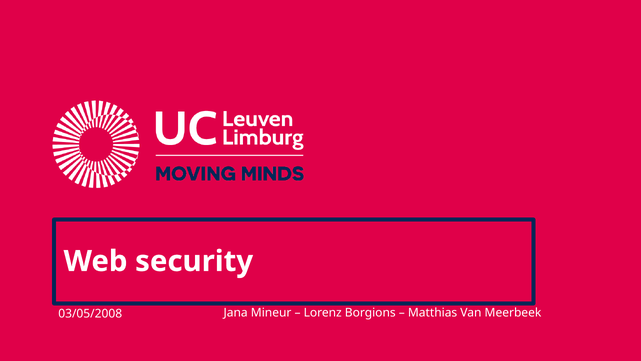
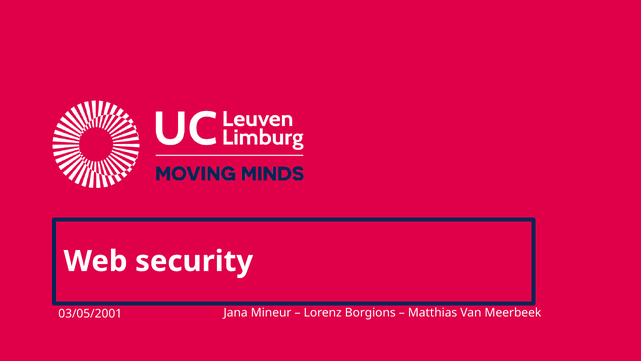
03/05/2008: 03/05/2008 -> 03/05/2001
